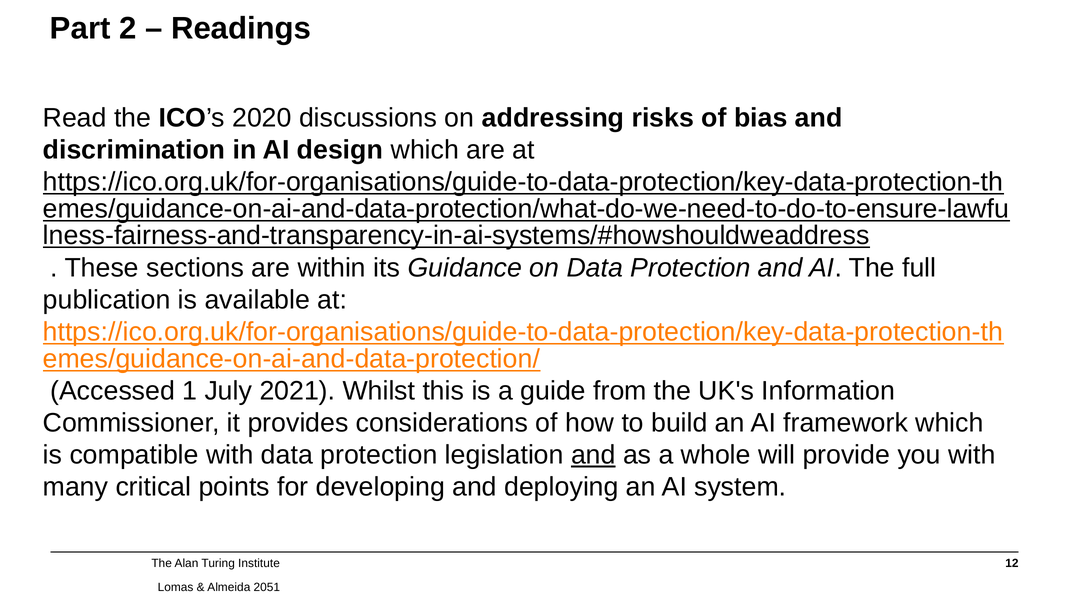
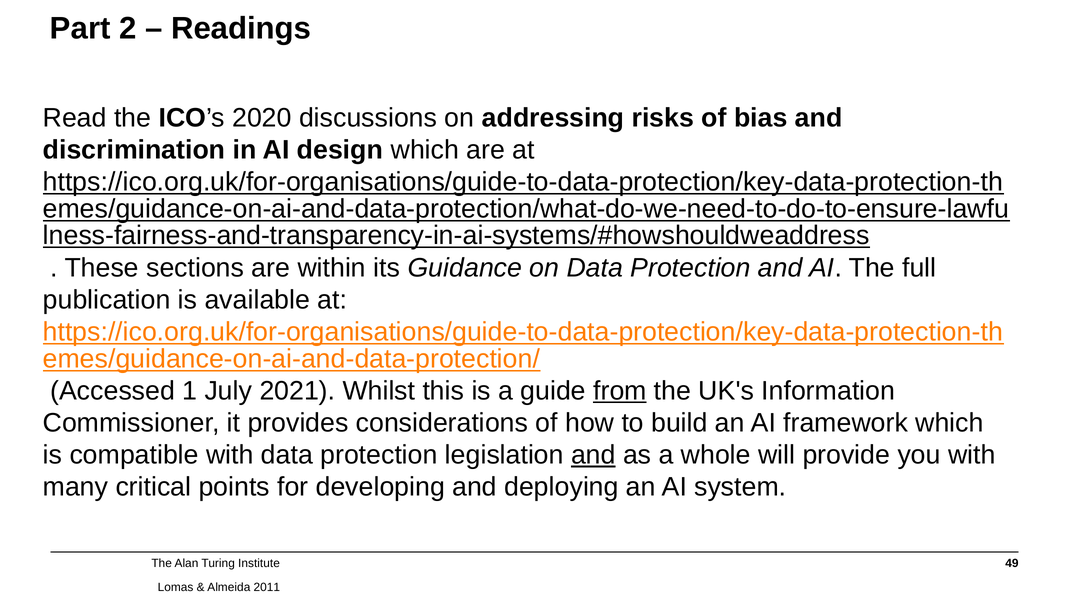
from underline: none -> present
12: 12 -> 49
2051: 2051 -> 2011
